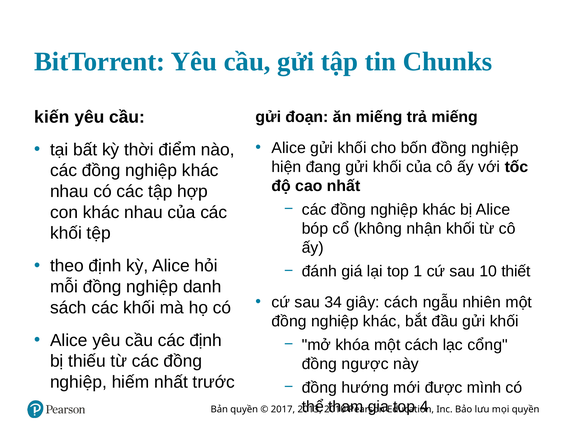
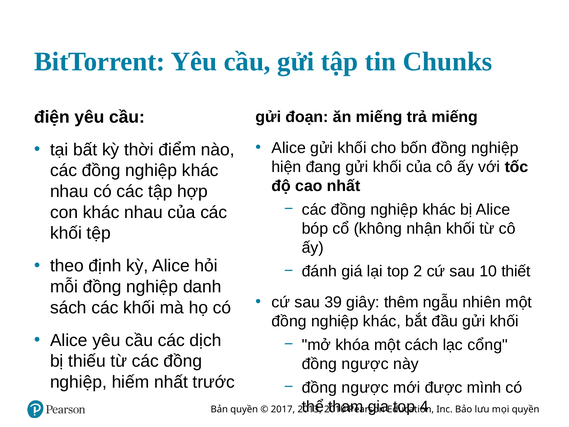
kiến: kiến -> điện
1: 1 -> 2
34: 34 -> 39
giây cách: cách -> thêm
các định: định -> dịch
hướng at (365, 387): hướng -> ngược
